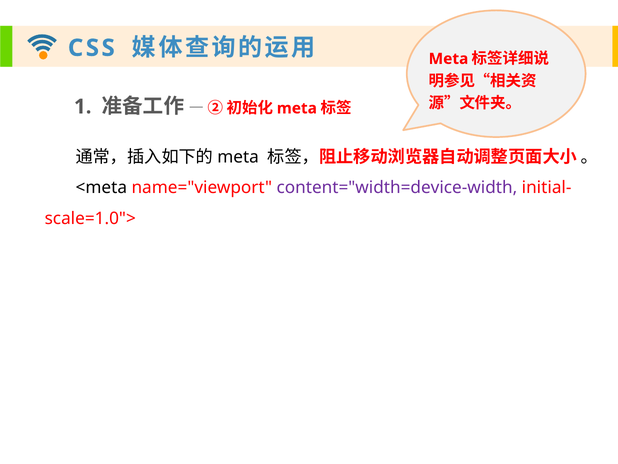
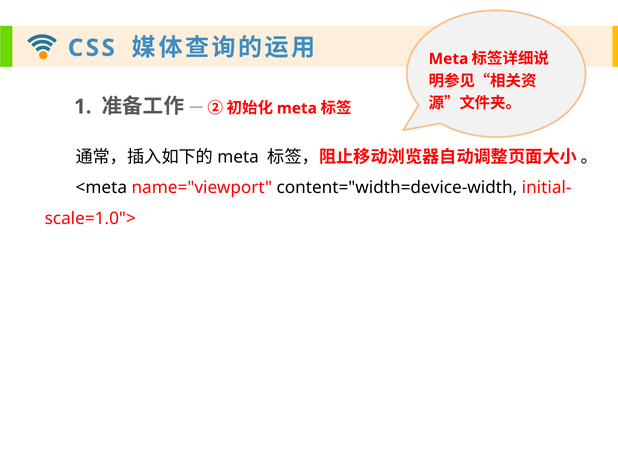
content="width=device-width colour: purple -> black
